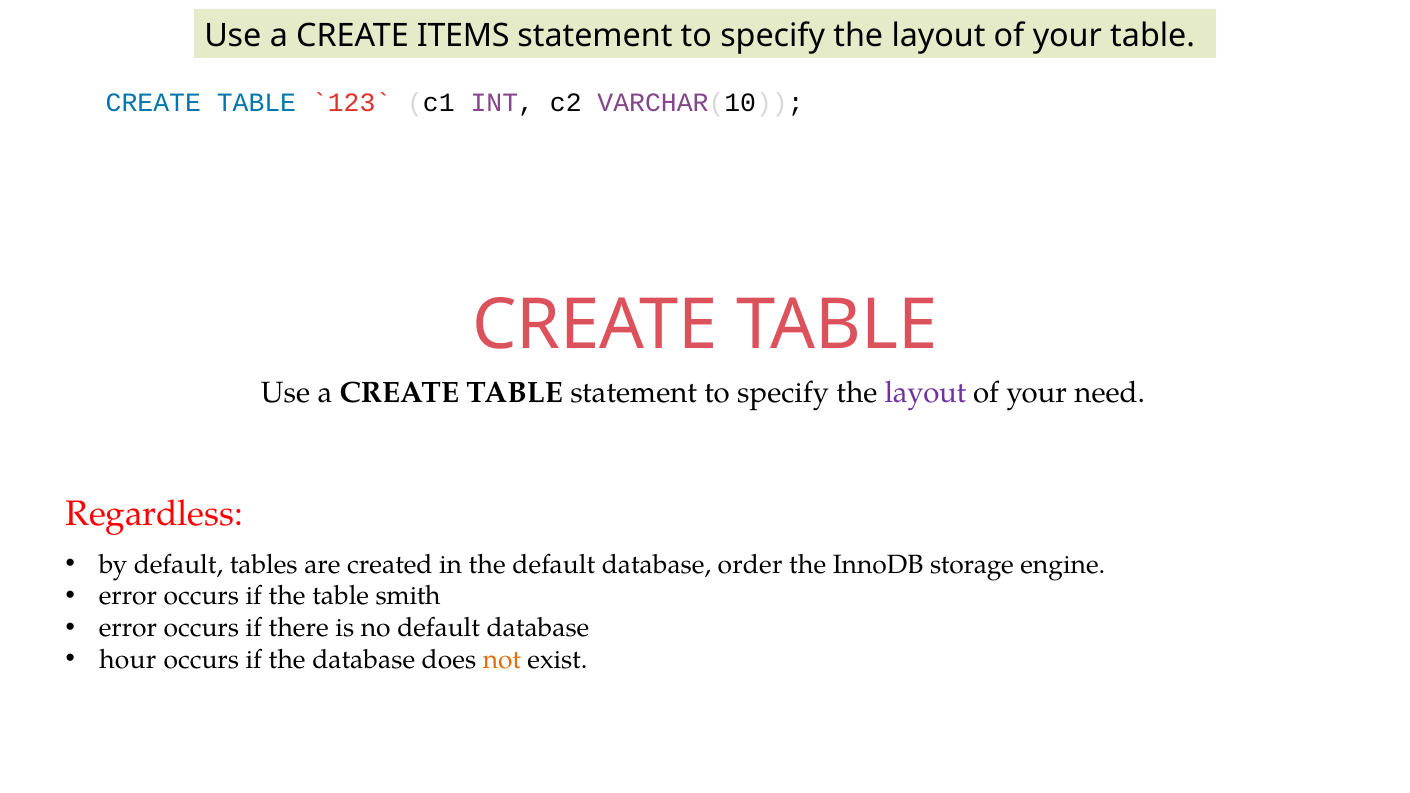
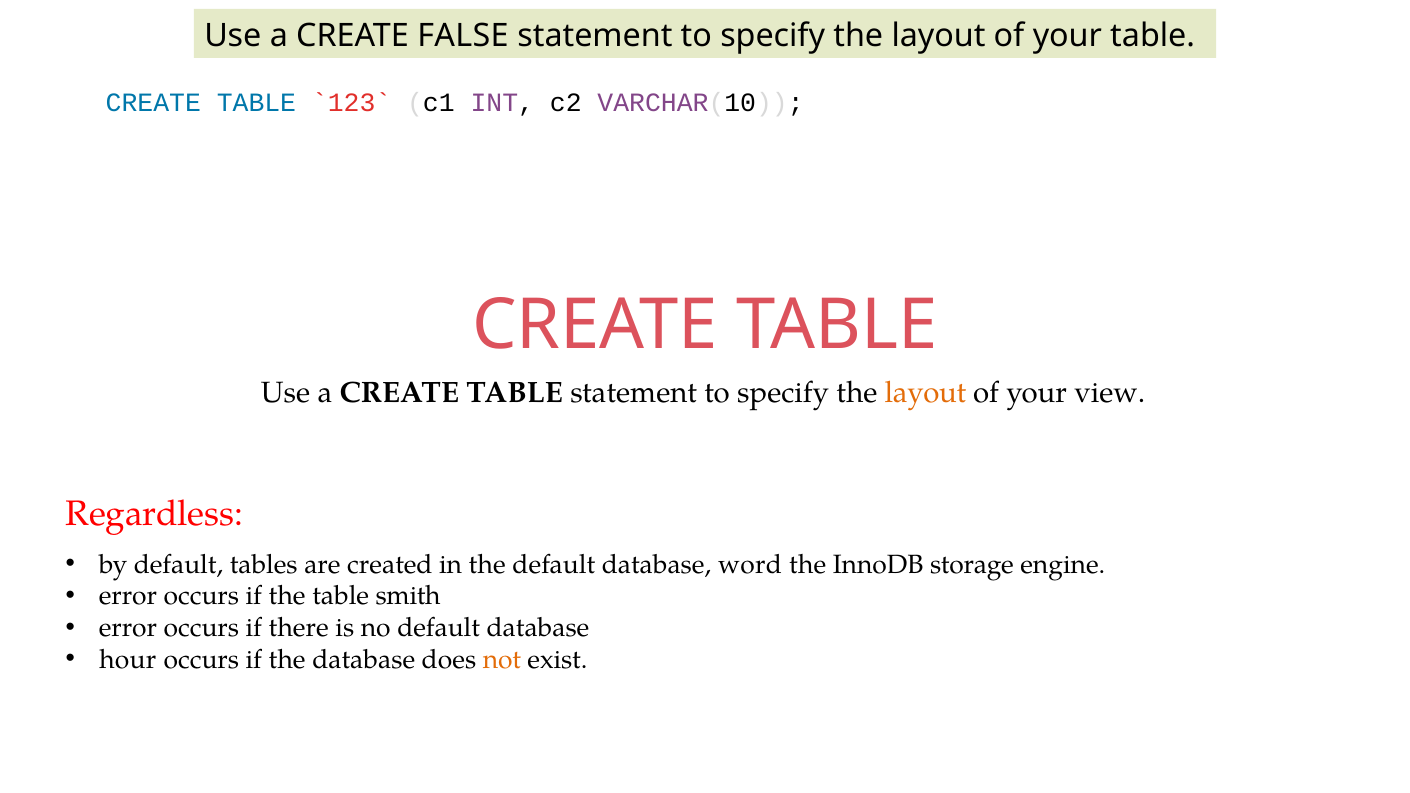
ITEMS: ITEMS -> FALSE
layout at (925, 393) colour: purple -> orange
need: need -> view
order: order -> word
